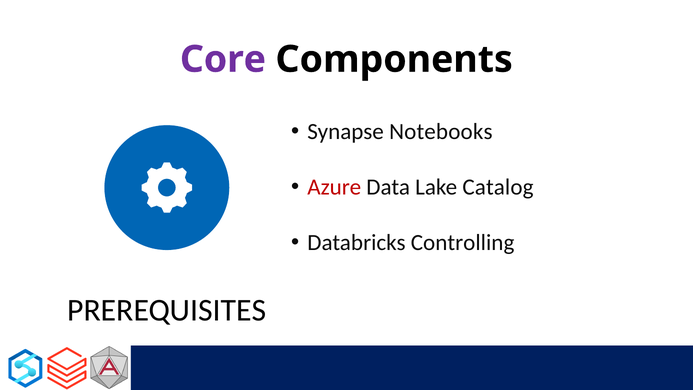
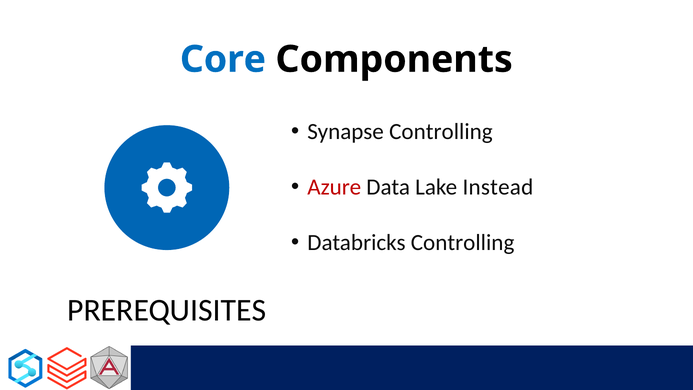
Core colour: purple -> blue
Synapse Notebooks: Notebooks -> Controlling
Catalog: Catalog -> Instead
